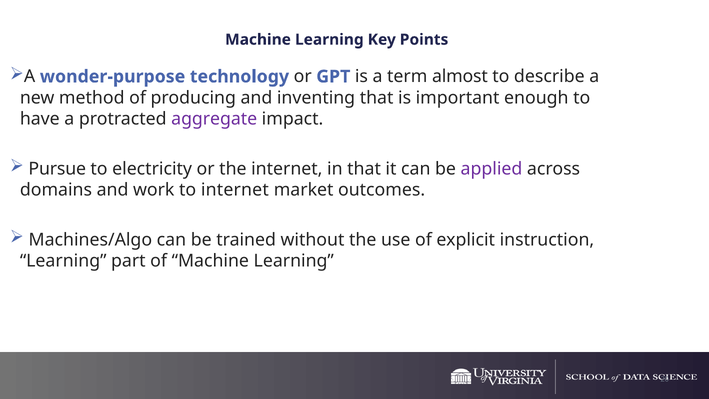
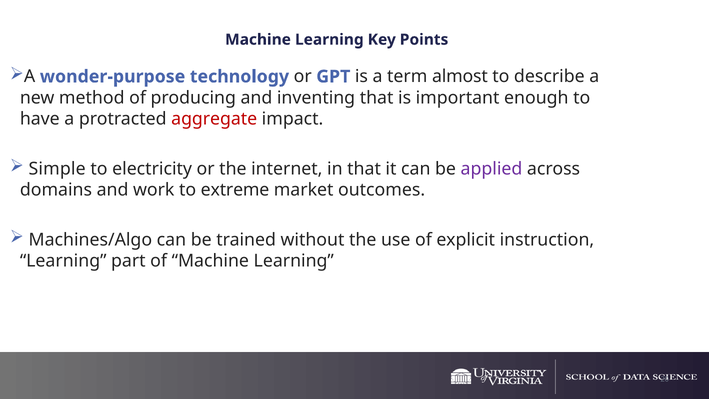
aggregate colour: purple -> red
Pursue: Pursue -> Simple
to internet: internet -> extreme
